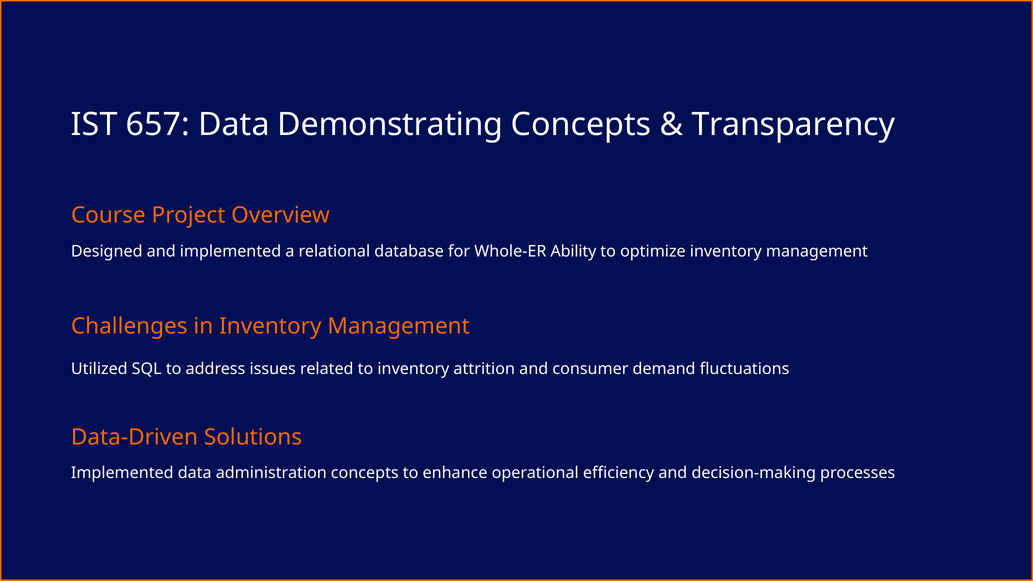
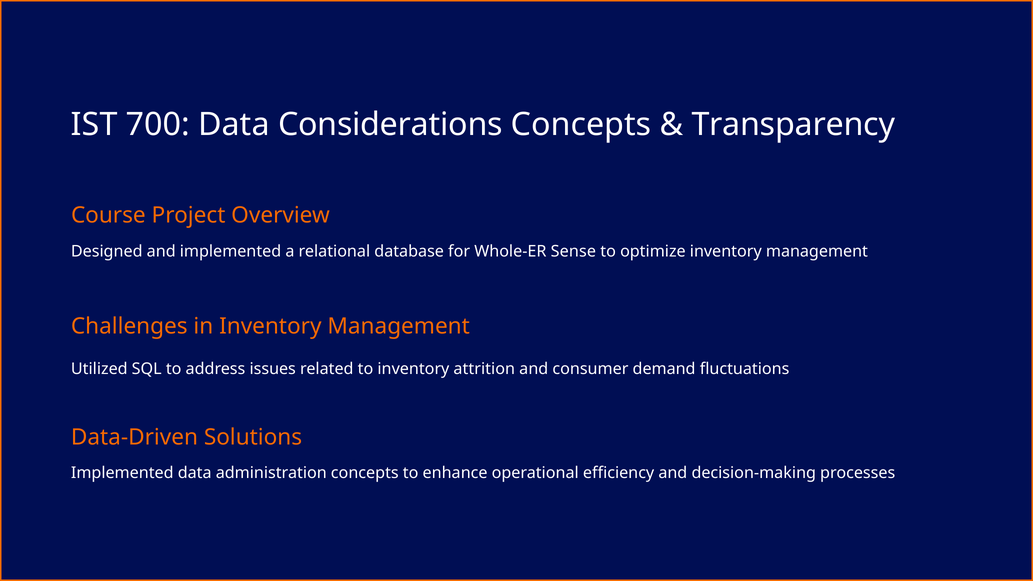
657: 657 -> 700
Demonstrating: Demonstrating -> Considerations
Ability: Ability -> Sense
